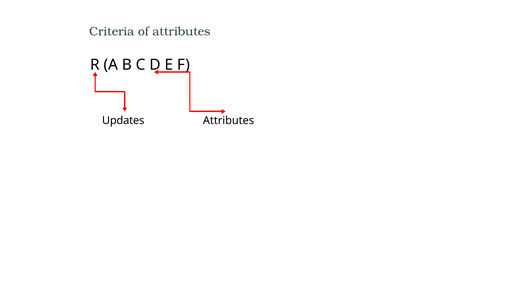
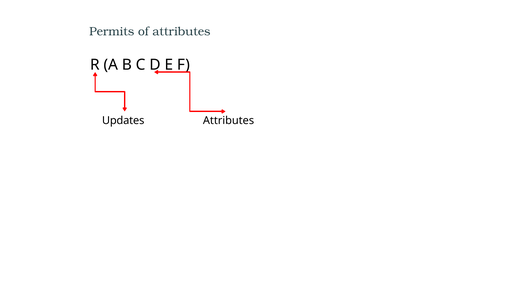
Criteria: Criteria -> Permits
